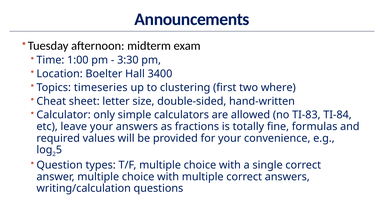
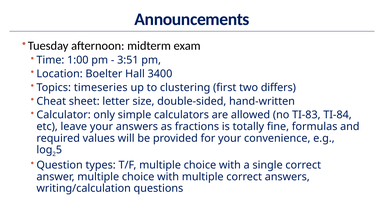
3:30: 3:30 -> 3:51
where: where -> differs
